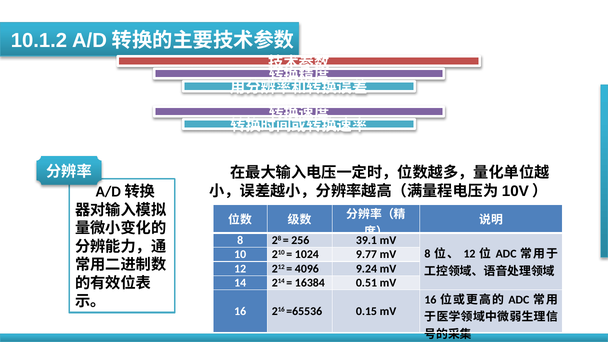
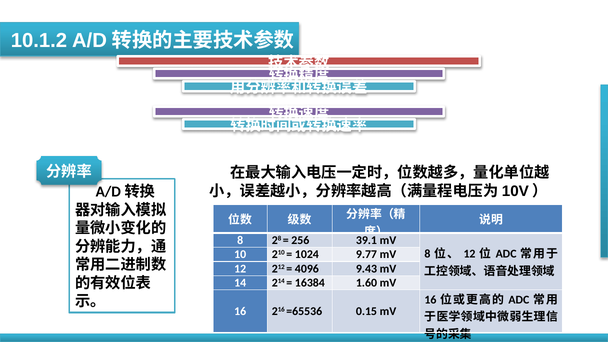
9.24: 9.24 -> 9.43
0.51: 0.51 -> 1.60
